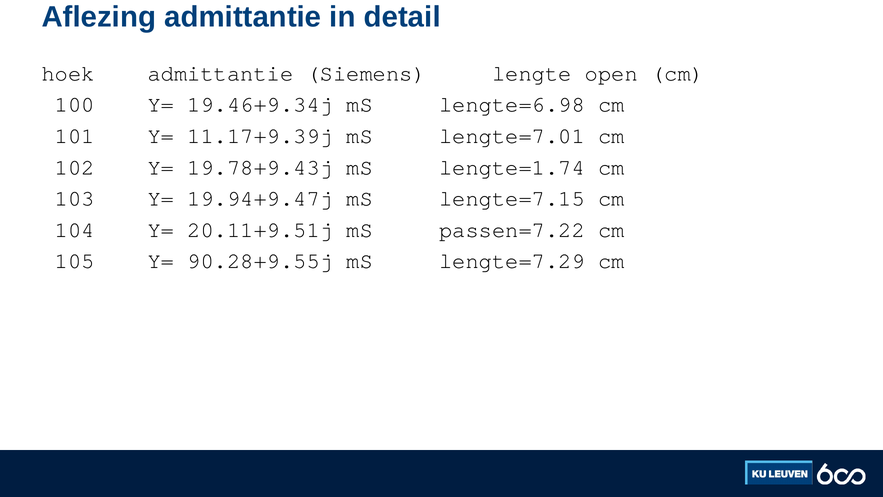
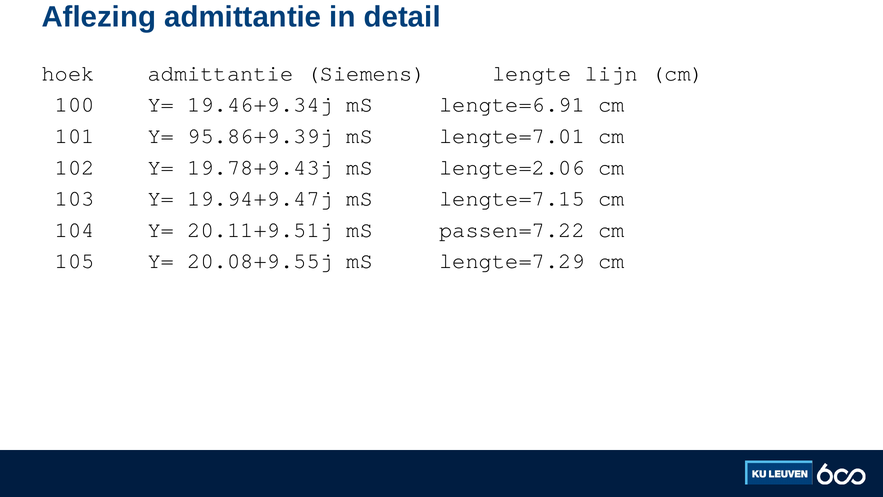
open: open -> lijn
lengte=6.98: lengte=6.98 -> lengte=6.91
11.17+9.39j: 11.17+9.39j -> 95.86+9.39j
lengte=1.74: lengte=1.74 -> lengte=2.06
90.28+9.55j: 90.28+9.55j -> 20.08+9.55j
